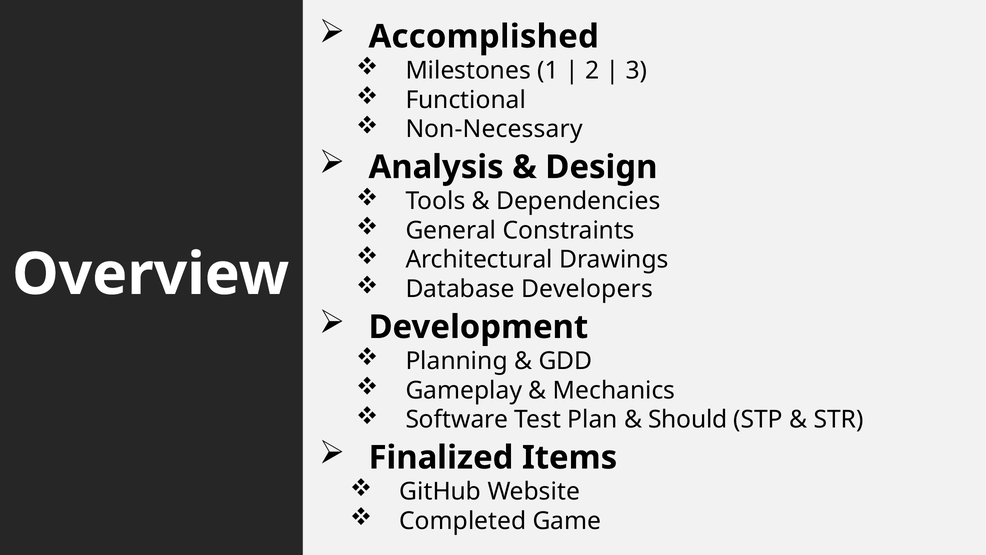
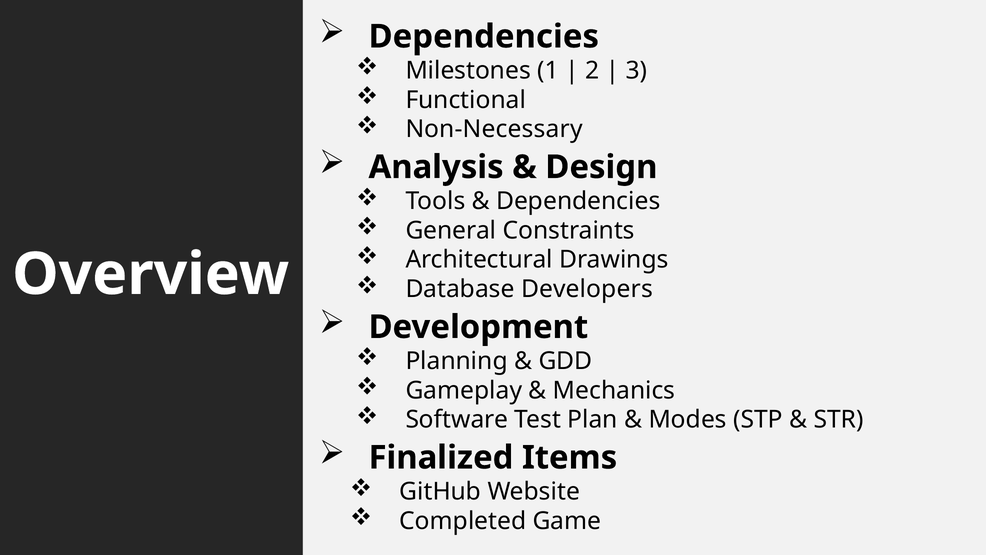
Accomplished at (484, 37): Accomplished -> Dependencies
Should: Should -> Modes
